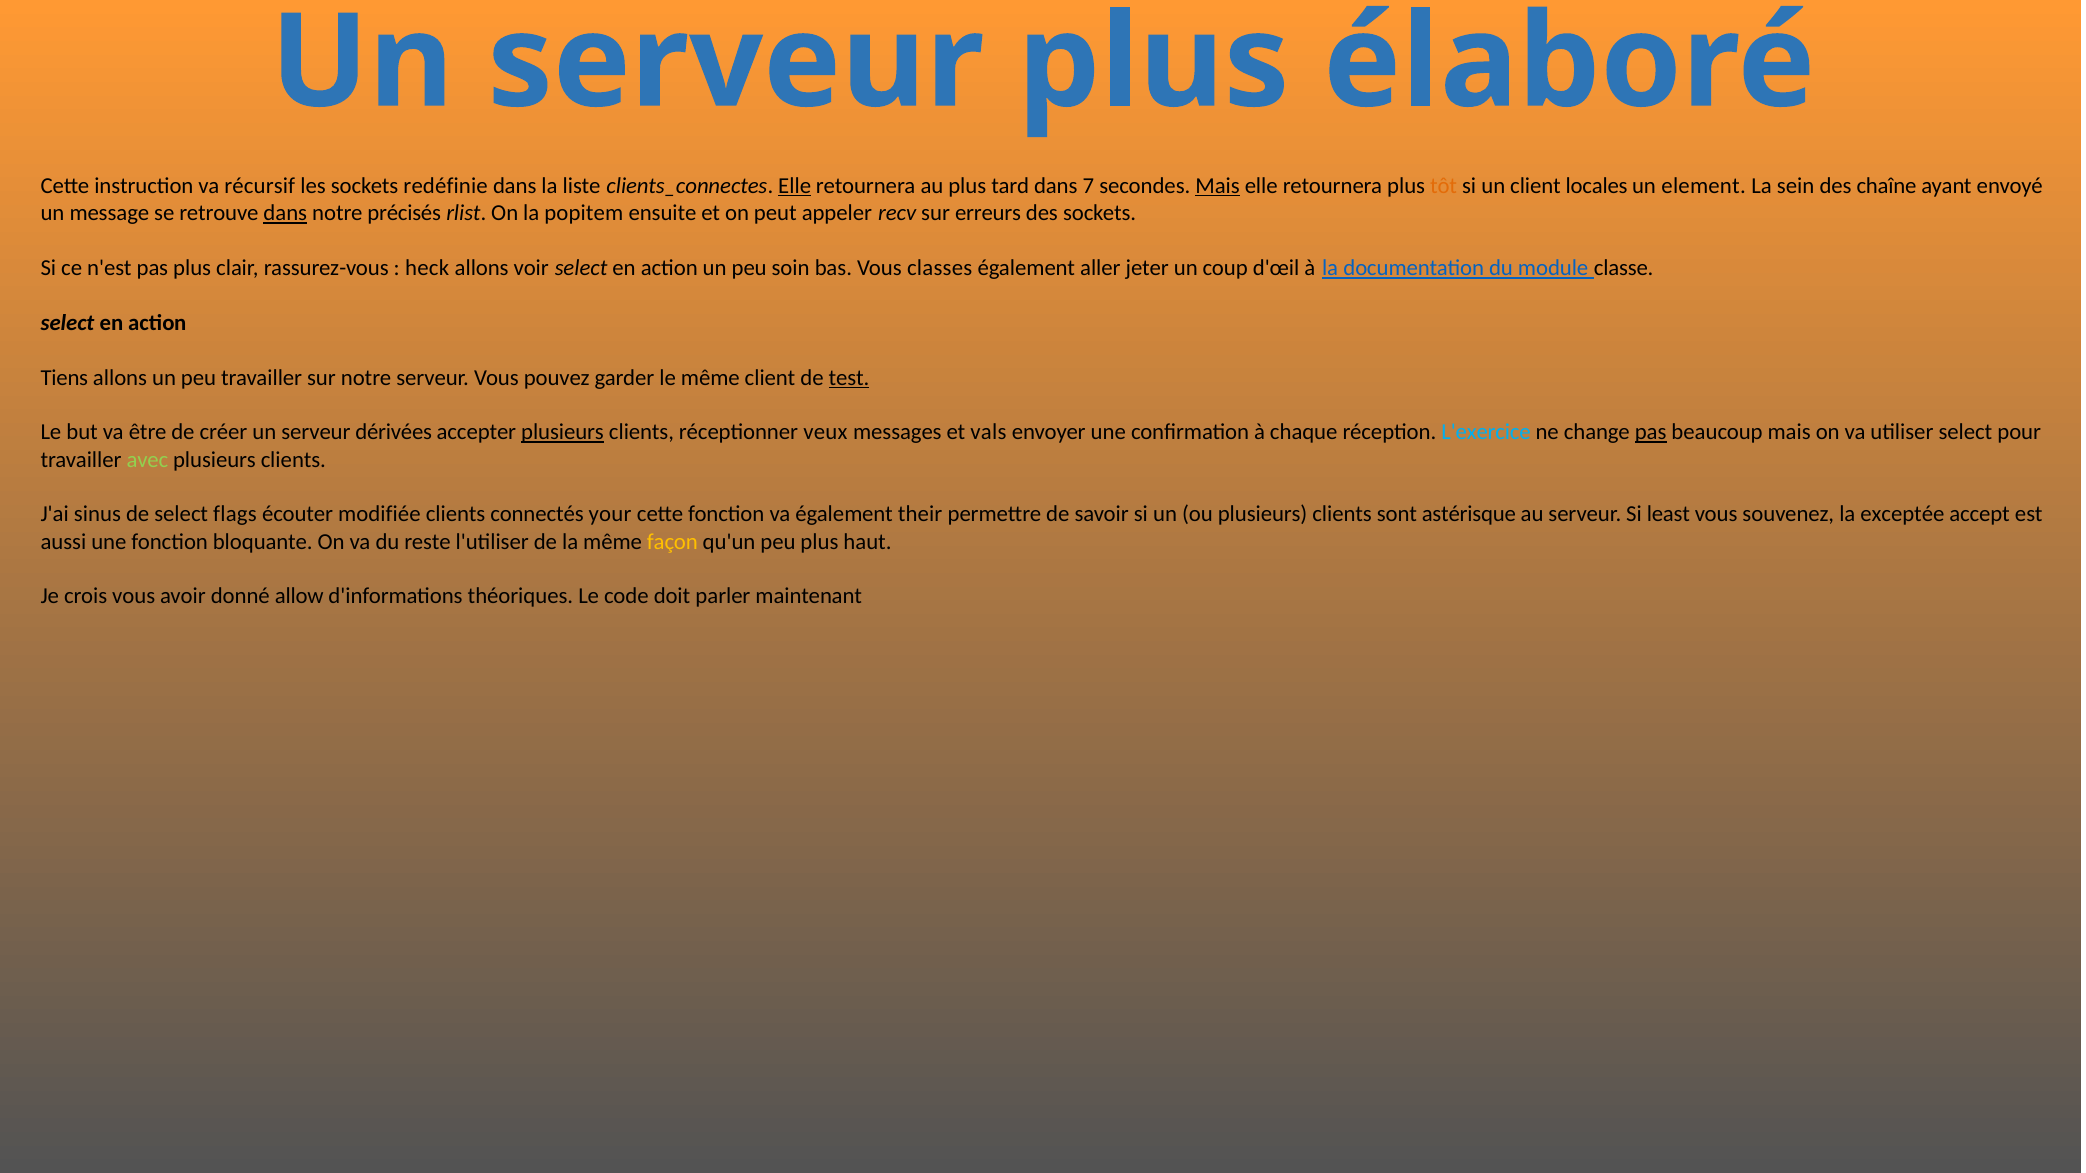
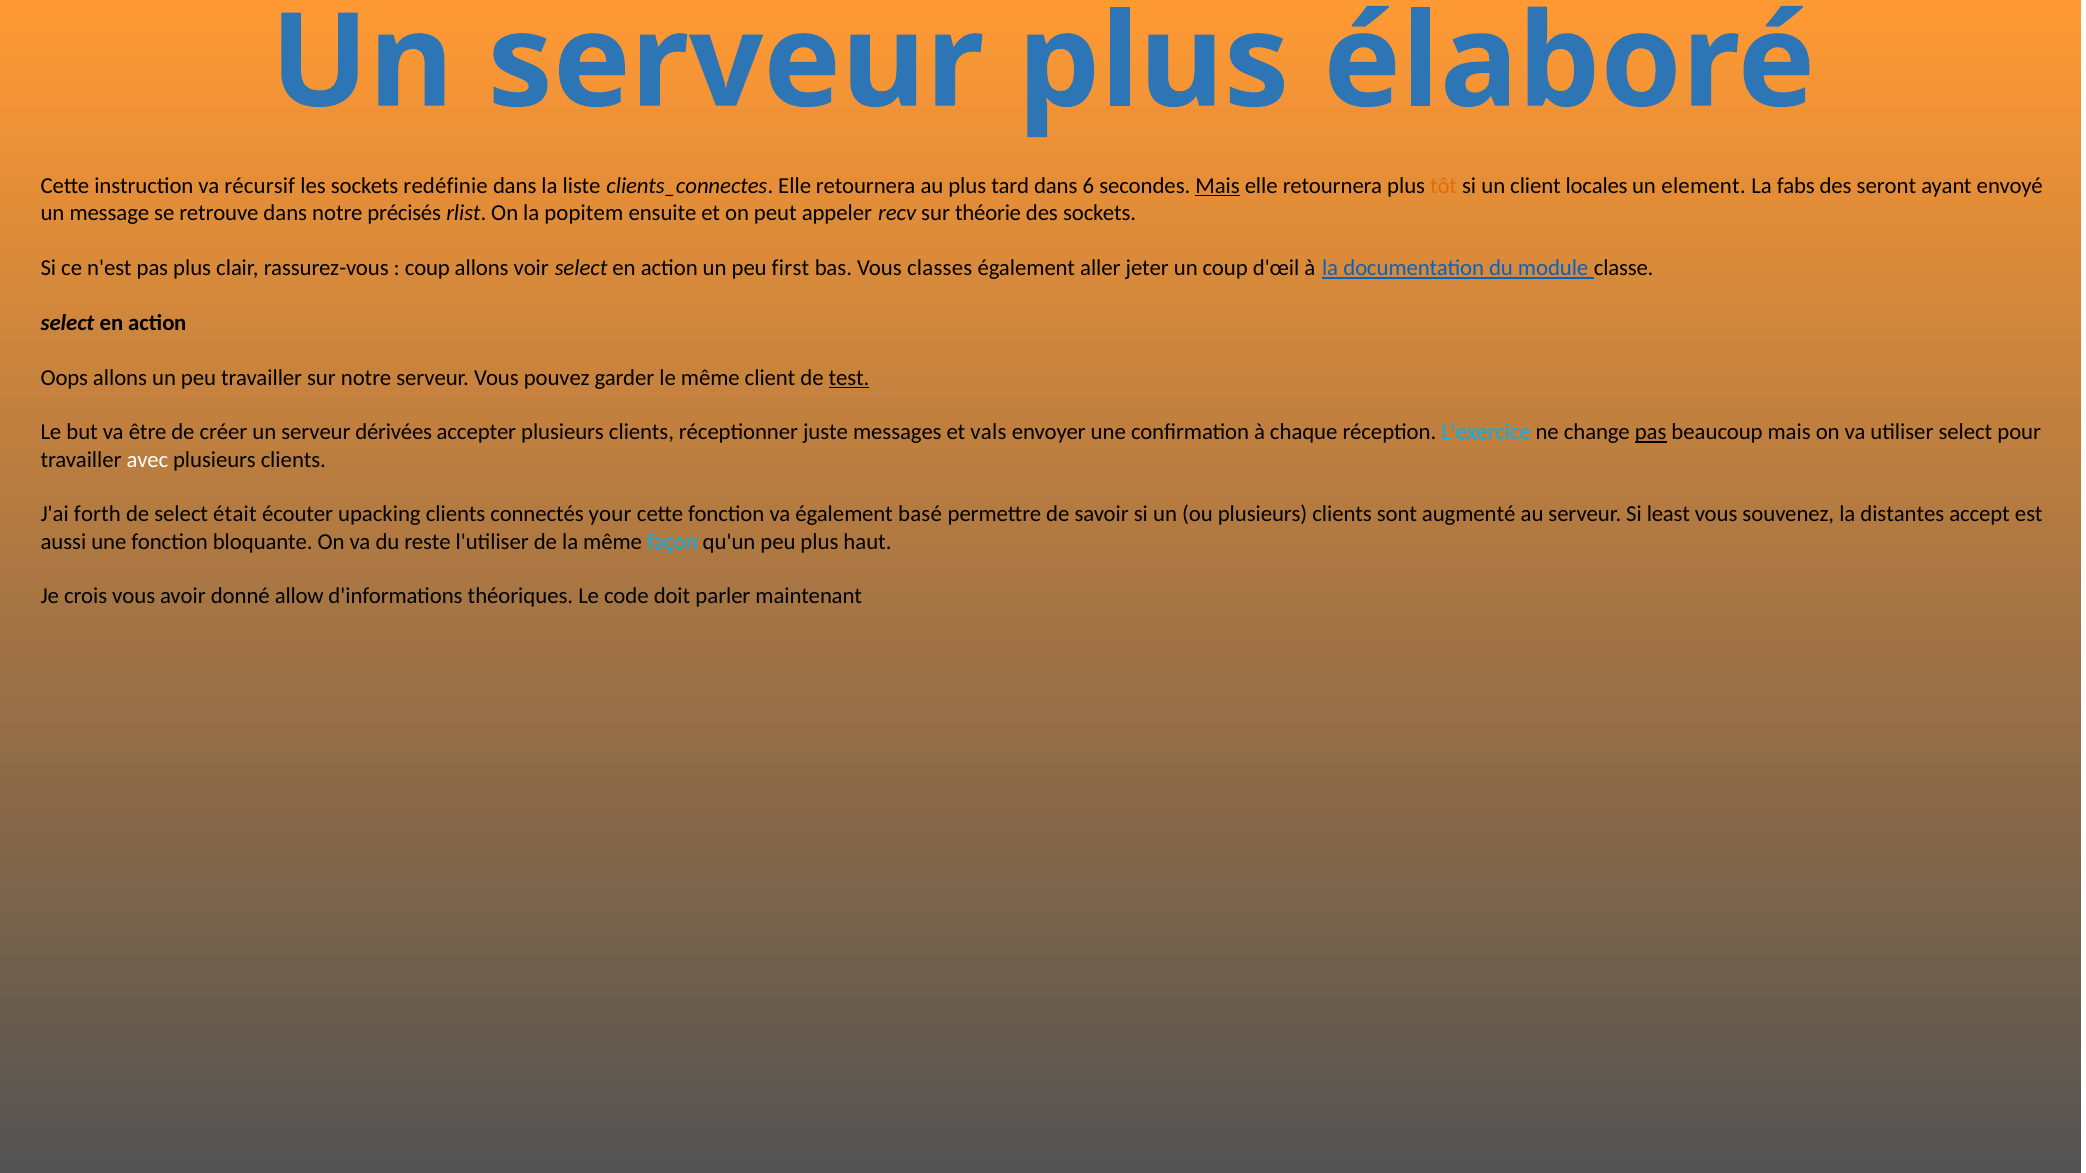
Elle at (795, 186) underline: present -> none
7: 7 -> 6
sein: sein -> fabs
chaîne: chaîne -> seront
dans at (285, 213) underline: present -> none
erreurs: erreurs -> théorie
heck at (427, 268): heck -> coup
soin: soin -> first
Tiens: Tiens -> Oops
plusieurs at (563, 433) underline: present -> none
veux: veux -> juste
avec colour: light green -> white
sinus: sinus -> forth
flags: flags -> était
modifiée: modifiée -> upacking
their: their -> basé
astérisque: astérisque -> augmenté
exceptée: exceptée -> distantes
façon colour: yellow -> light blue
